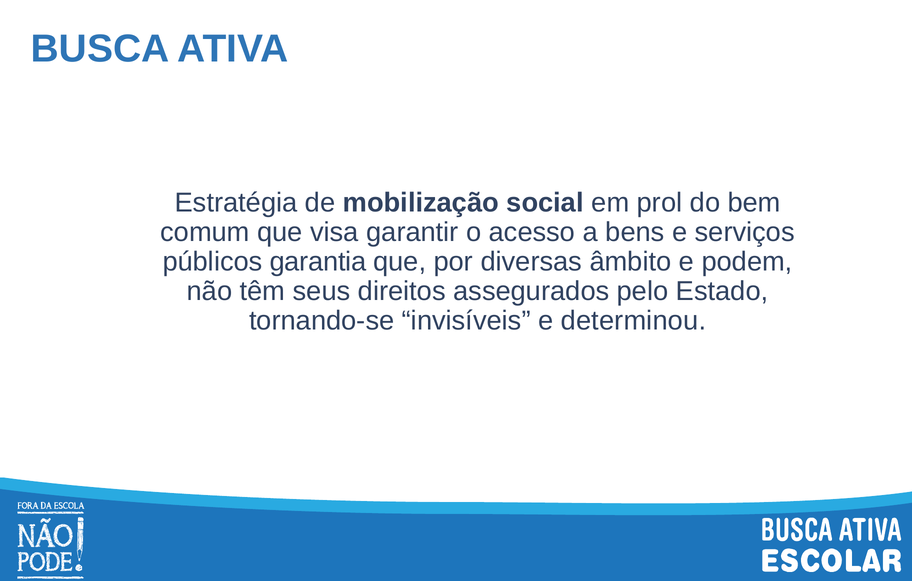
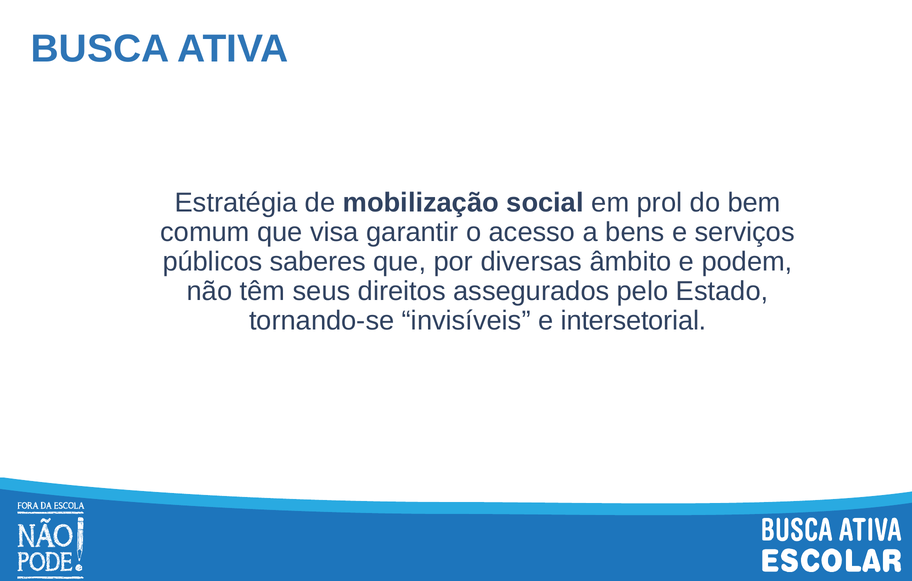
garantia: garantia -> saberes
determinou: determinou -> intersetorial
